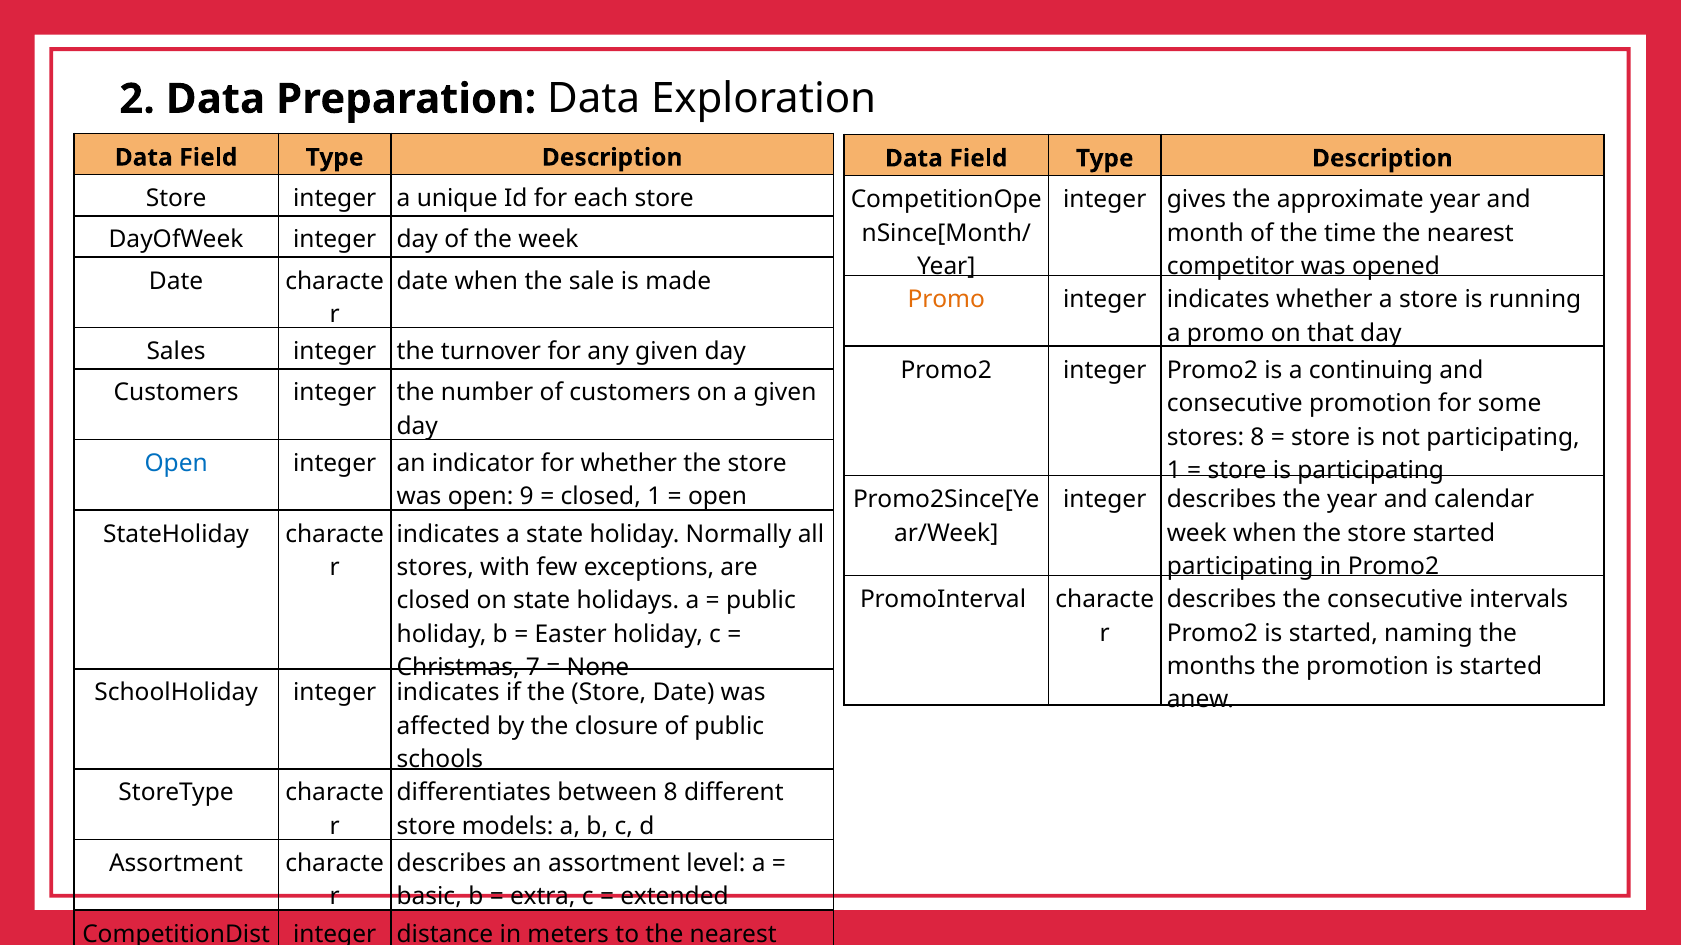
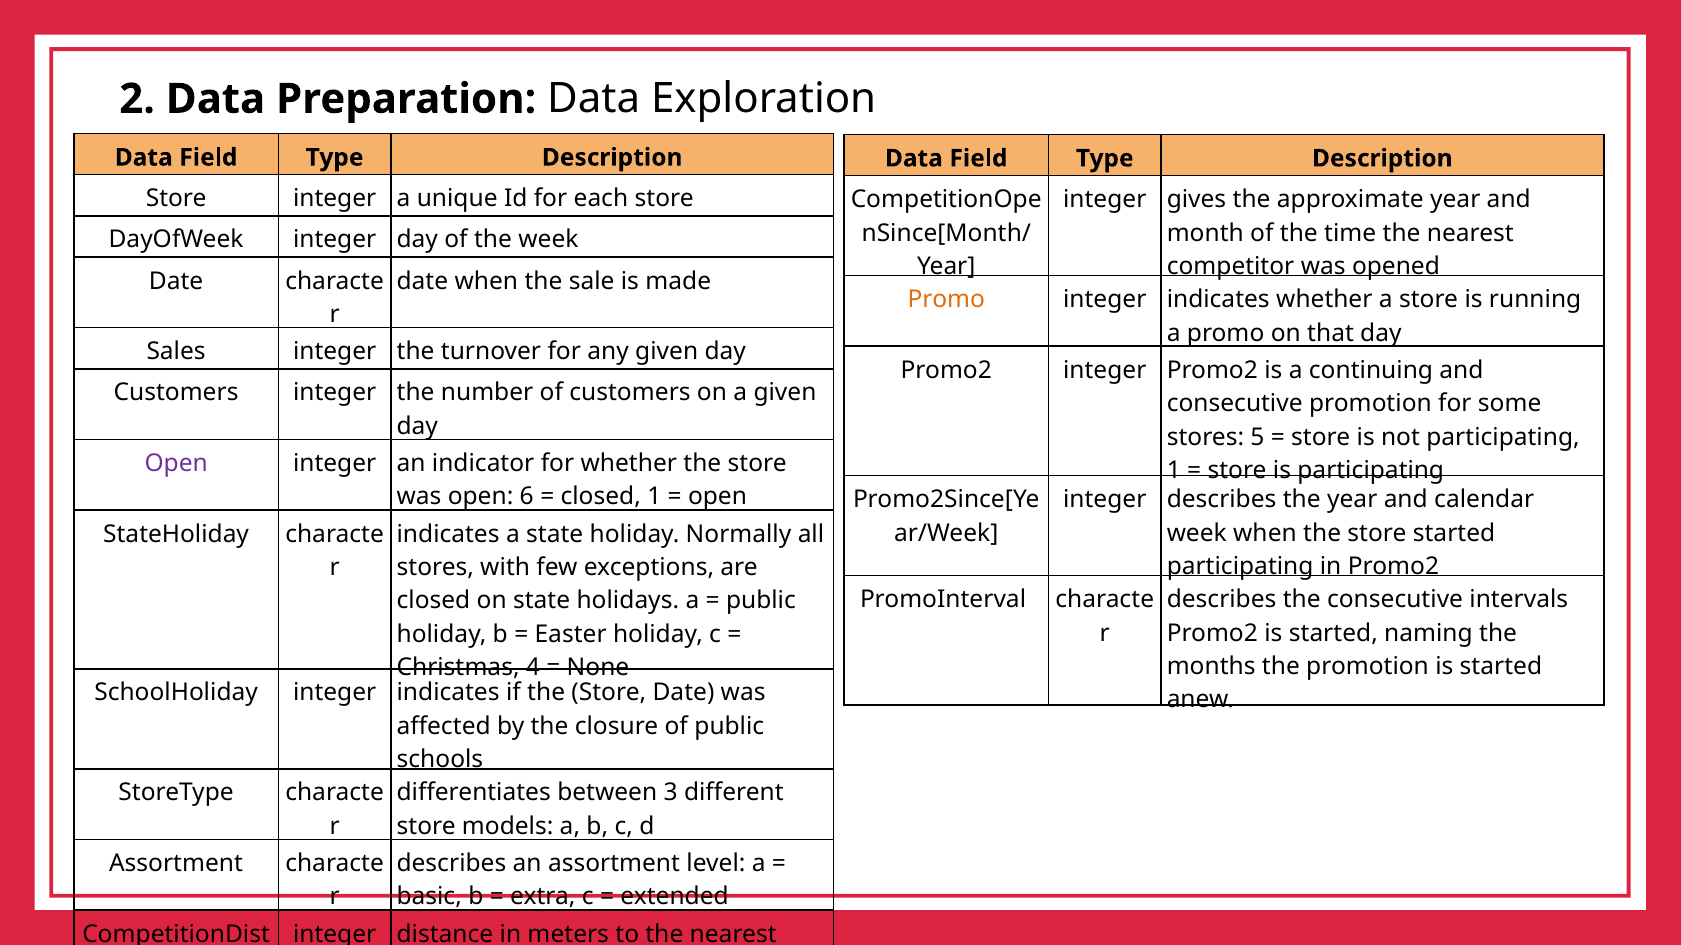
stores 8: 8 -> 5
Open at (176, 464) colour: blue -> purple
9: 9 -> 6
7: 7 -> 4
between 8: 8 -> 3
